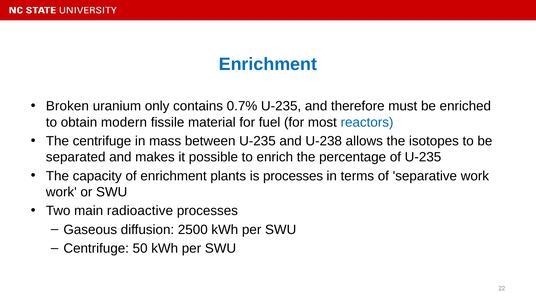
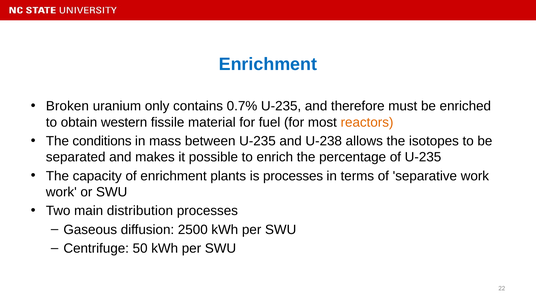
modern: modern -> western
reactors colour: blue -> orange
The centrifuge: centrifuge -> conditions
radioactive: radioactive -> distribution
